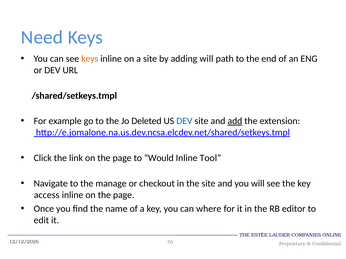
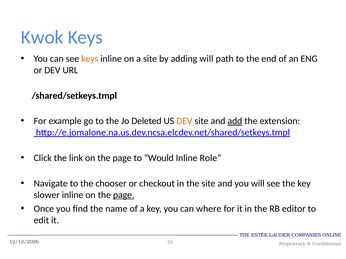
Need: Need -> Kwok
DEV at (184, 121) colour: blue -> orange
Tool: Tool -> Role
manage: manage -> chooser
access: access -> slower
page at (124, 195) underline: none -> present
